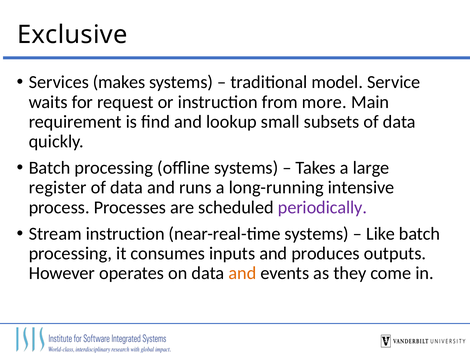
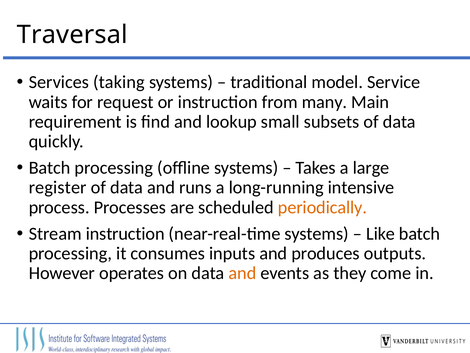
Exclusive: Exclusive -> Traversal
makes: makes -> taking
more: more -> many
periodically colour: purple -> orange
